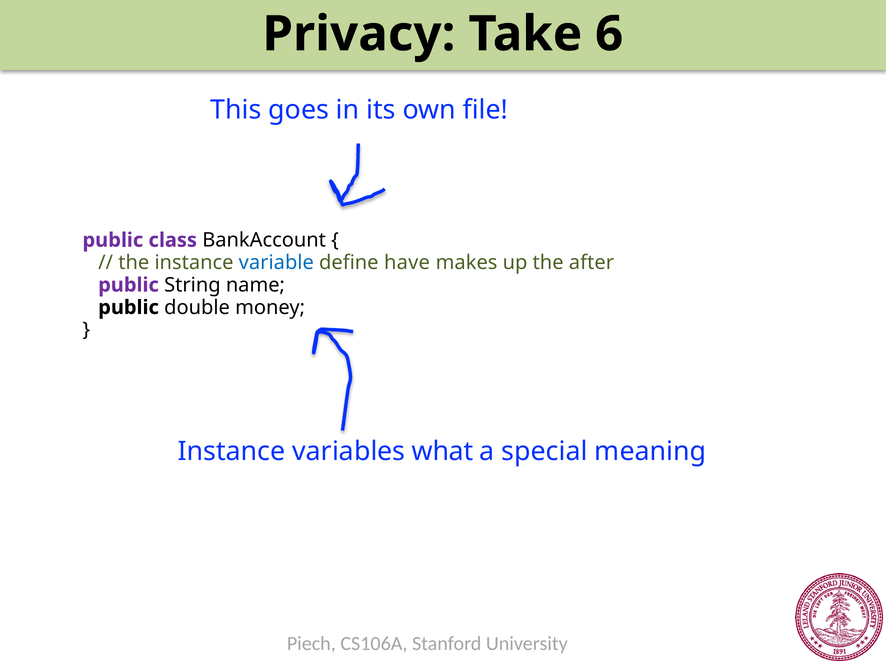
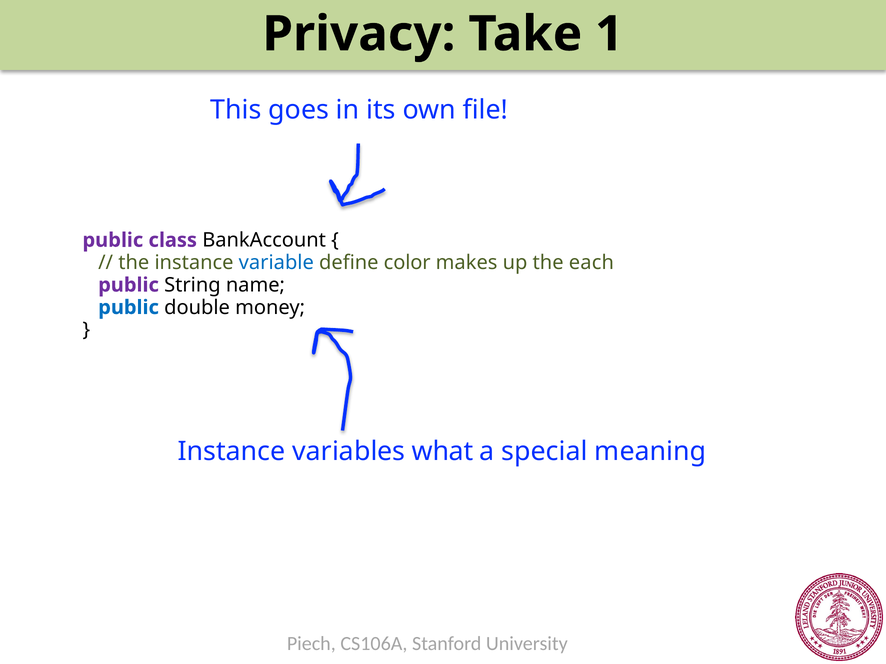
6: 6 -> 1
have: have -> color
after: after -> each
public at (129, 308) colour: black -> blue
